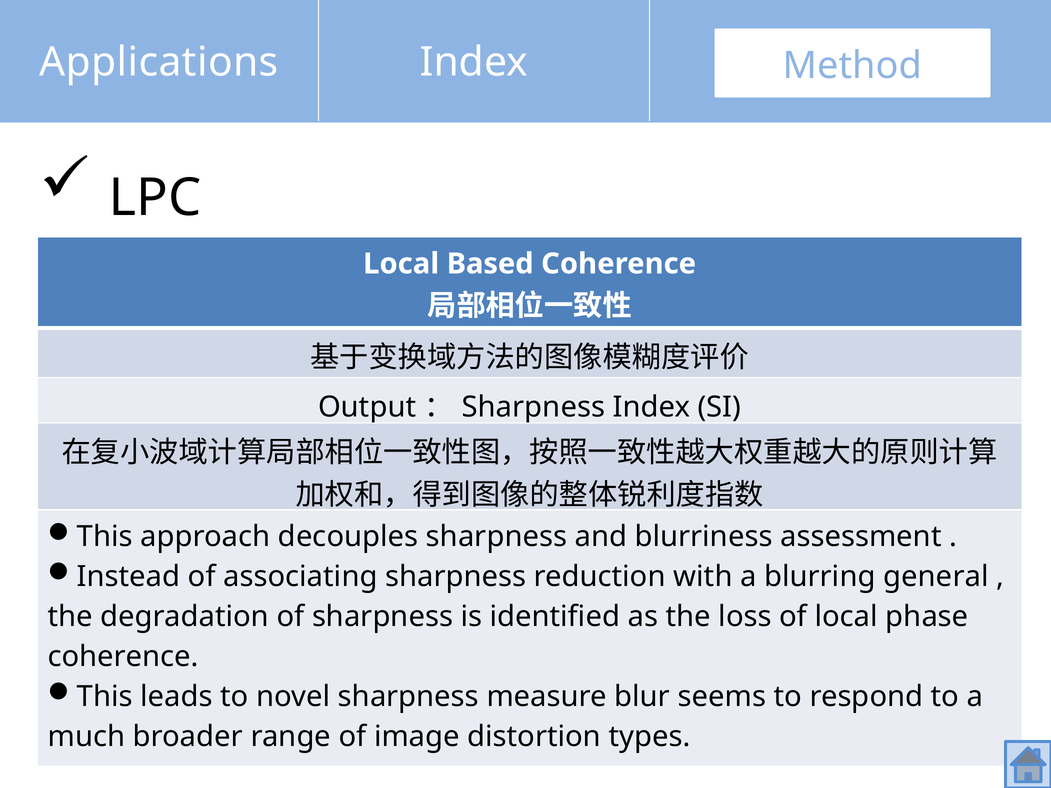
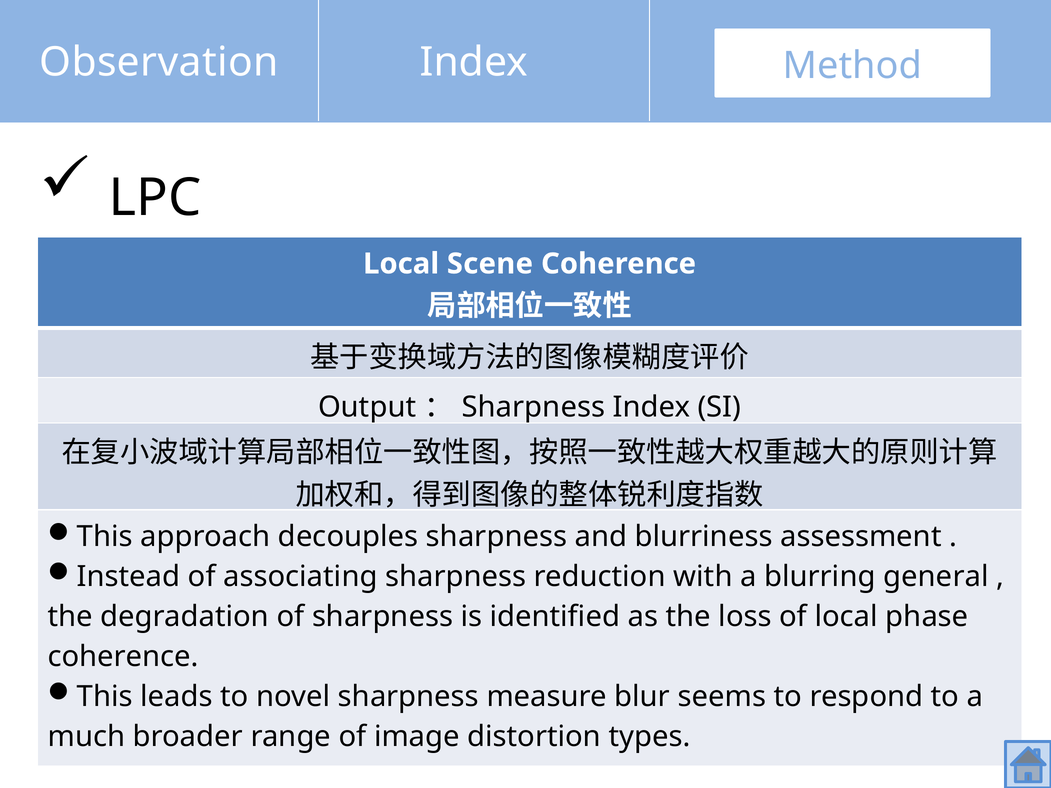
Applications: Applications -> Observation
Based: Based -> Scene
